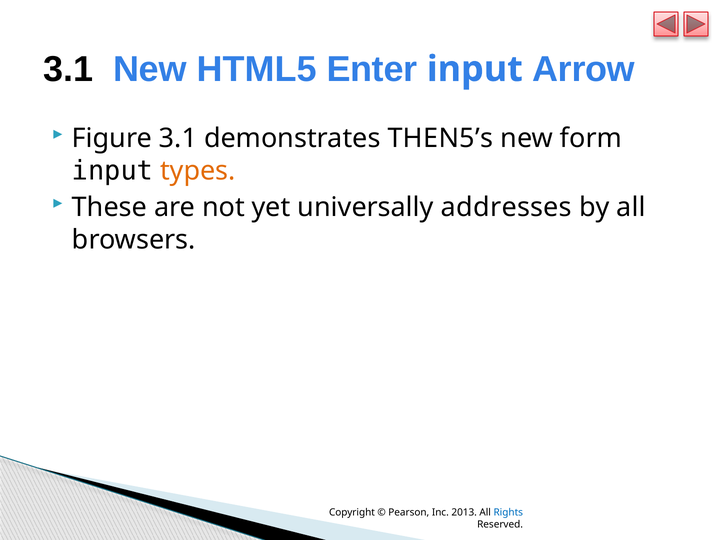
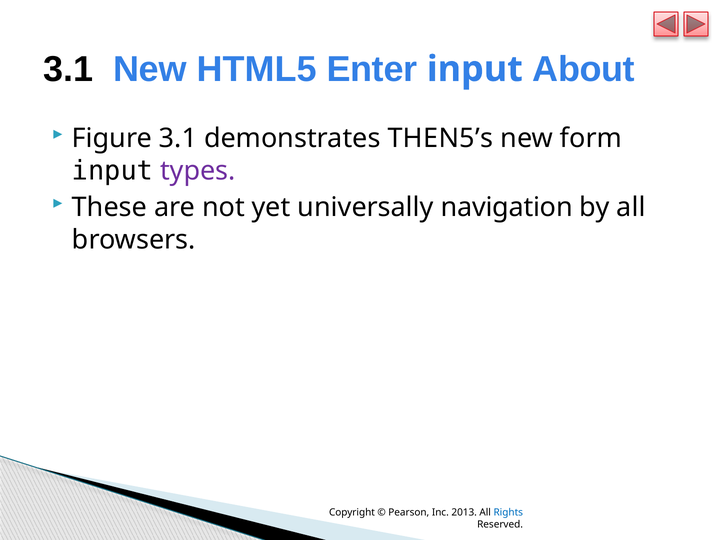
Arrow: Arrow -> About
types colour: orange -> purple
addresses: addresses -> navigation
